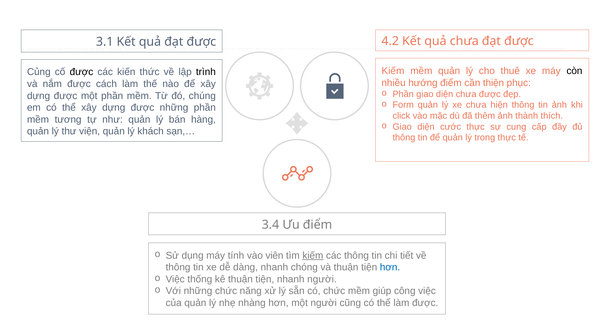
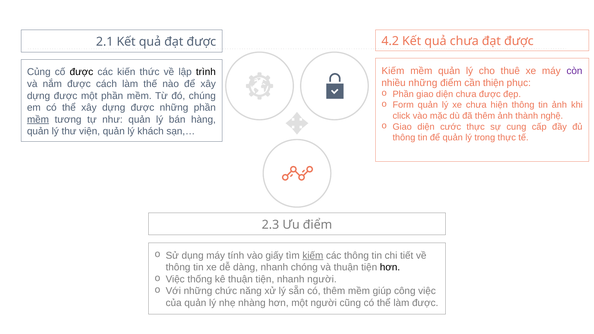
3.1: 3.1 -> 2.1
còn colour: black -> purple
nhiều hướng: hướng -> những
thích: thích -> nghệ
mềm at (38, 120) underline: none -> present
3.4: 3.4 -> 2.3
viên: viên -> giấy
hơn at (390, 267) colour: blue -> black
có chức: chức -> thêm
